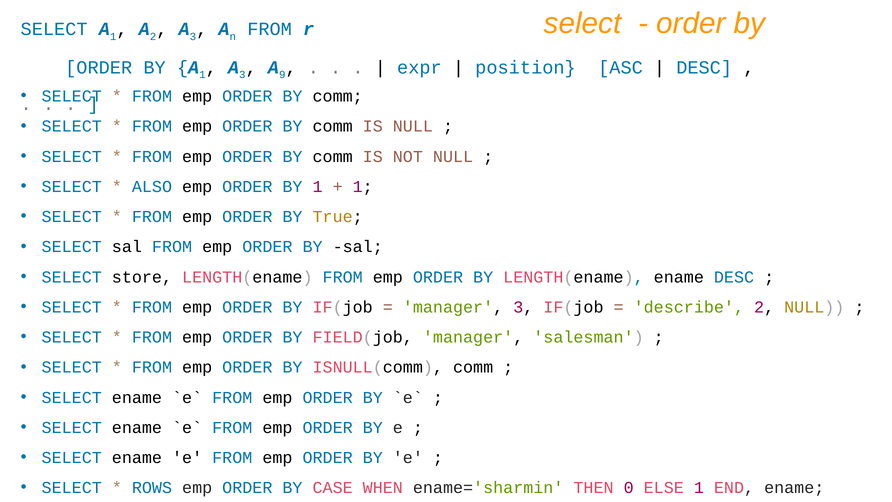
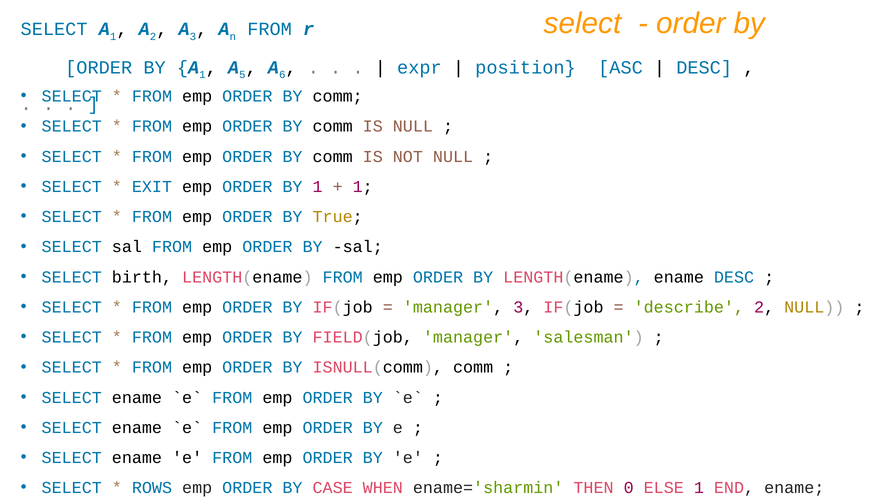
3 at (242, 75): 3 -> 5
9: 9 -> 6
ALSO: ALSO -> EXIT
store: store -> birth
